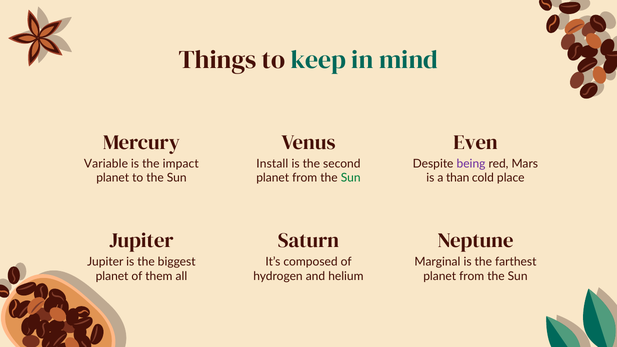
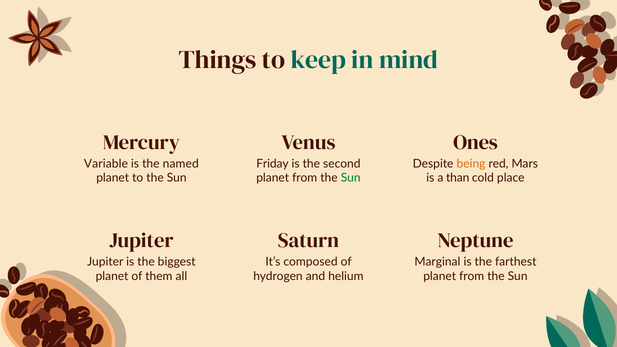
Even: Even -> Ones
impact: impact -> named
Install: Install -> Friday
being colour: purple -> orange
